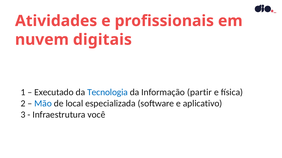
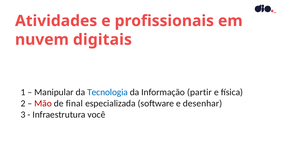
Executado: Executado -> Manipular
Mão colour: blue -> red
local: local -> final
aplicativo: aplicativo -> desenhar
